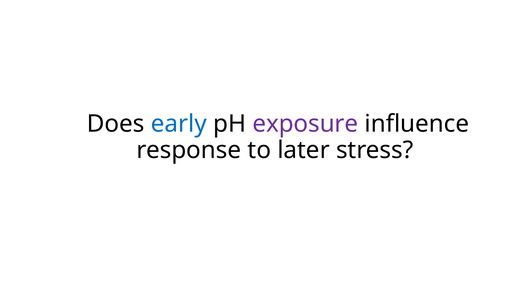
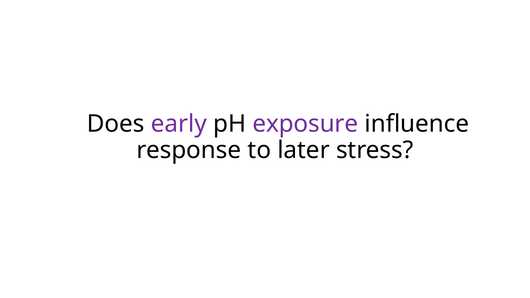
early colour: blue -> purple
